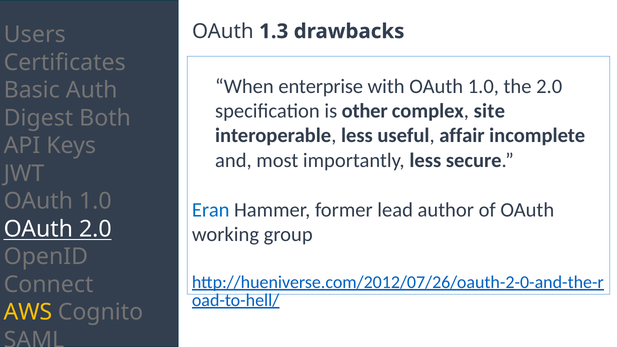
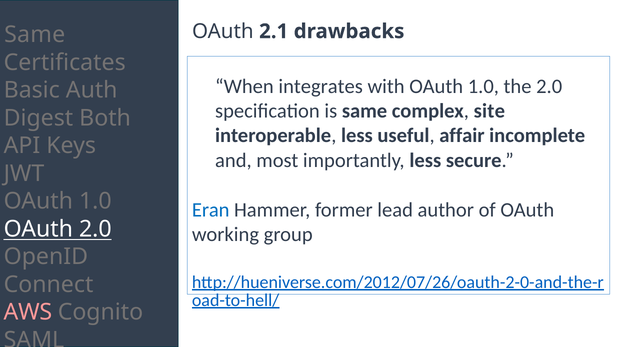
1.3: 1.3 -> 2.1
Users at (35, 35): Users -> Same
enterprise: enterprise -> integrates
is other: other -> same
AWS colour: yellow -> pink
